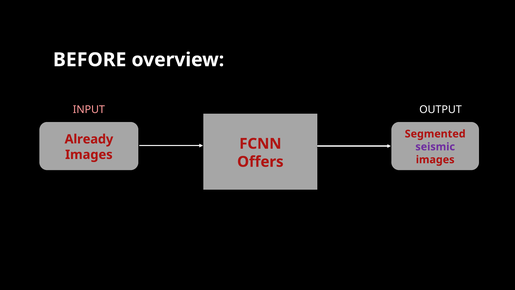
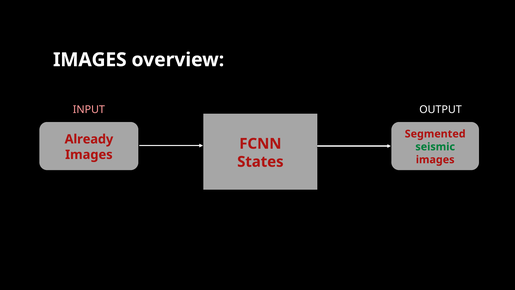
BEFORE at (90, 60): BEFORE -> IMAGES
seismic colour: purple -> green
Offers: Offers -> States
